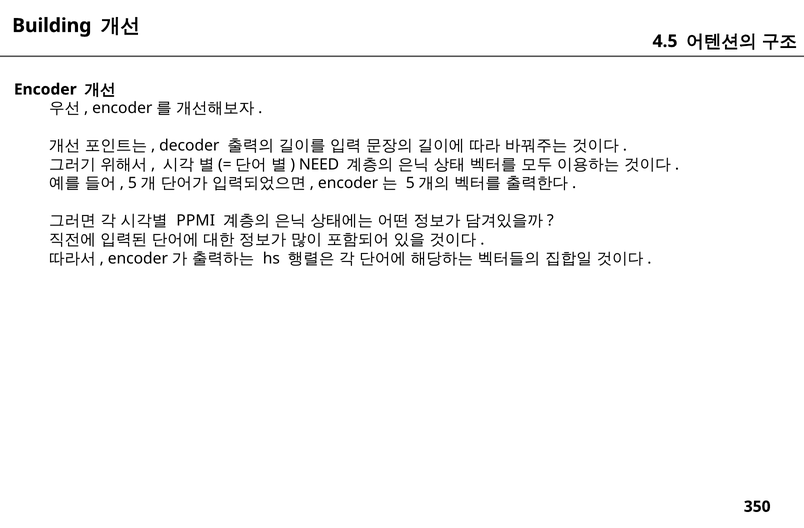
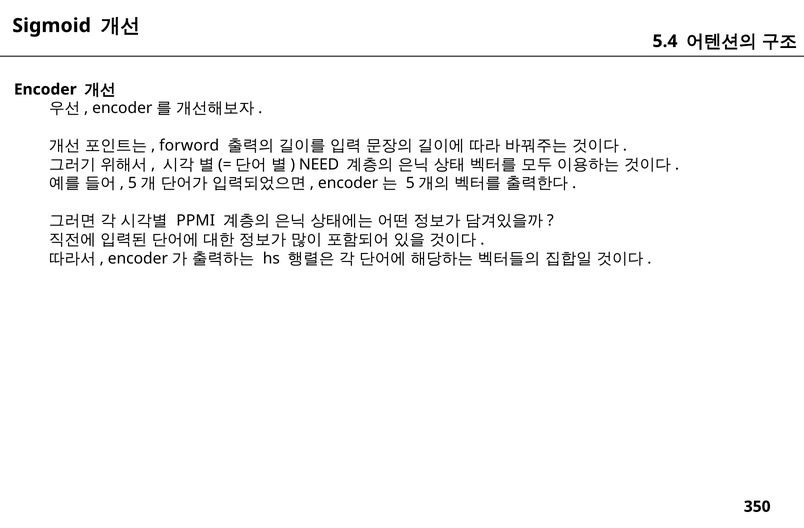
Building: Building -> Sigmoid
4.5: 4.5 -> 5.4
decoder: decoder -> forword
